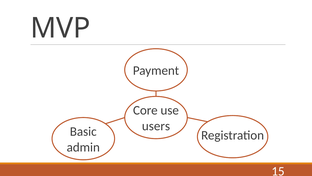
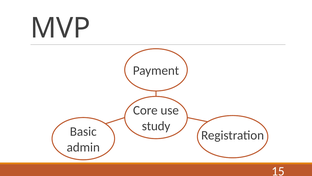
users: users -> study
